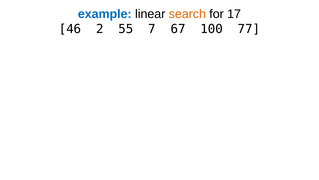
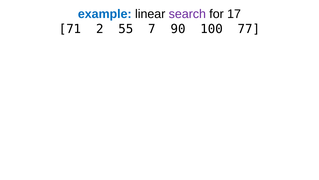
search colour: orange -> purple
46: 46 -> 71
67: 67 -> 90
